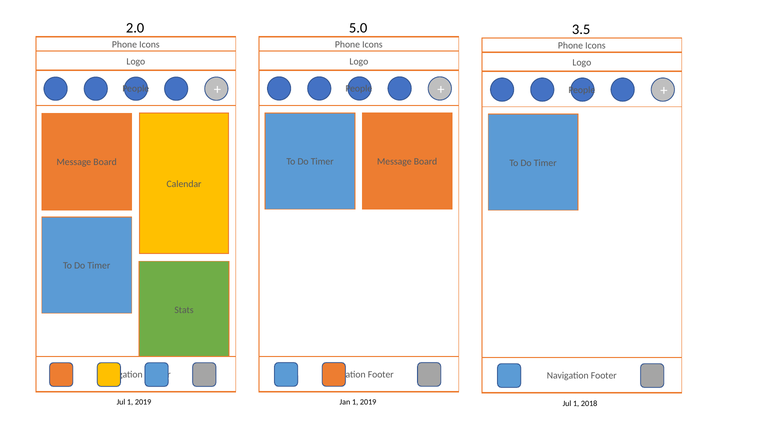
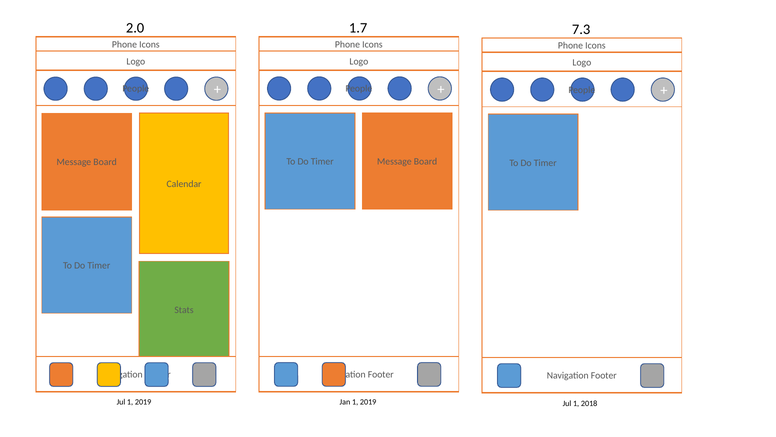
5.0: 5.0 -> 1.7
3.5: 3.5 -> 7.3
